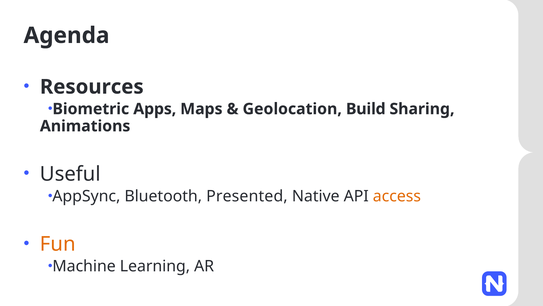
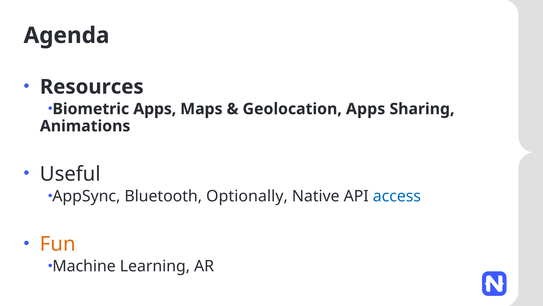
Geolocation Build: Build -> Apps
Presented: Presented -> Optionally
access colour: orange -> blue
